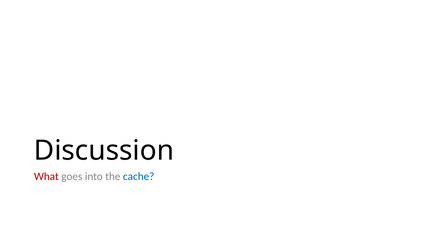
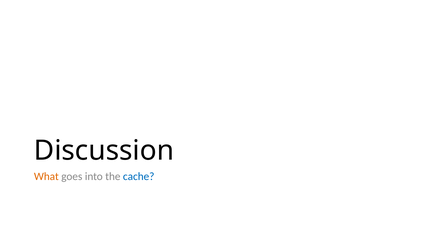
What colour: red -> orange
